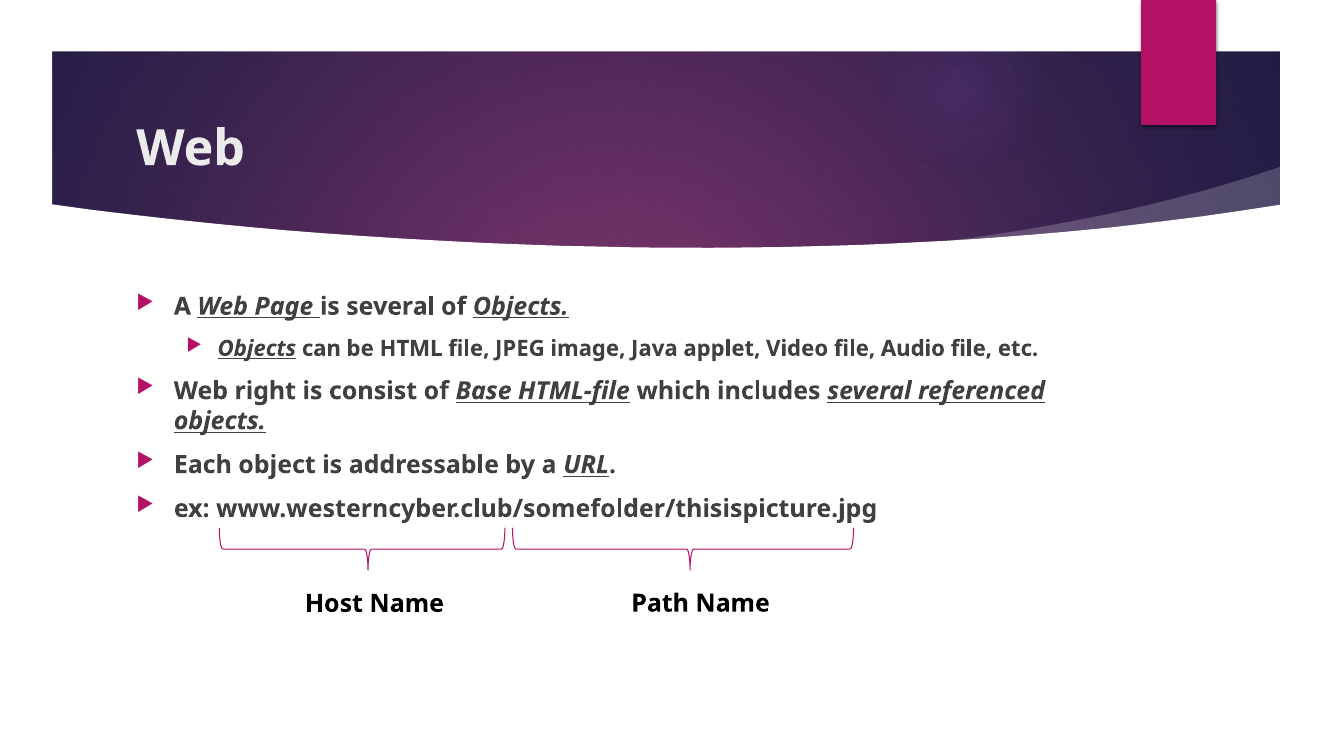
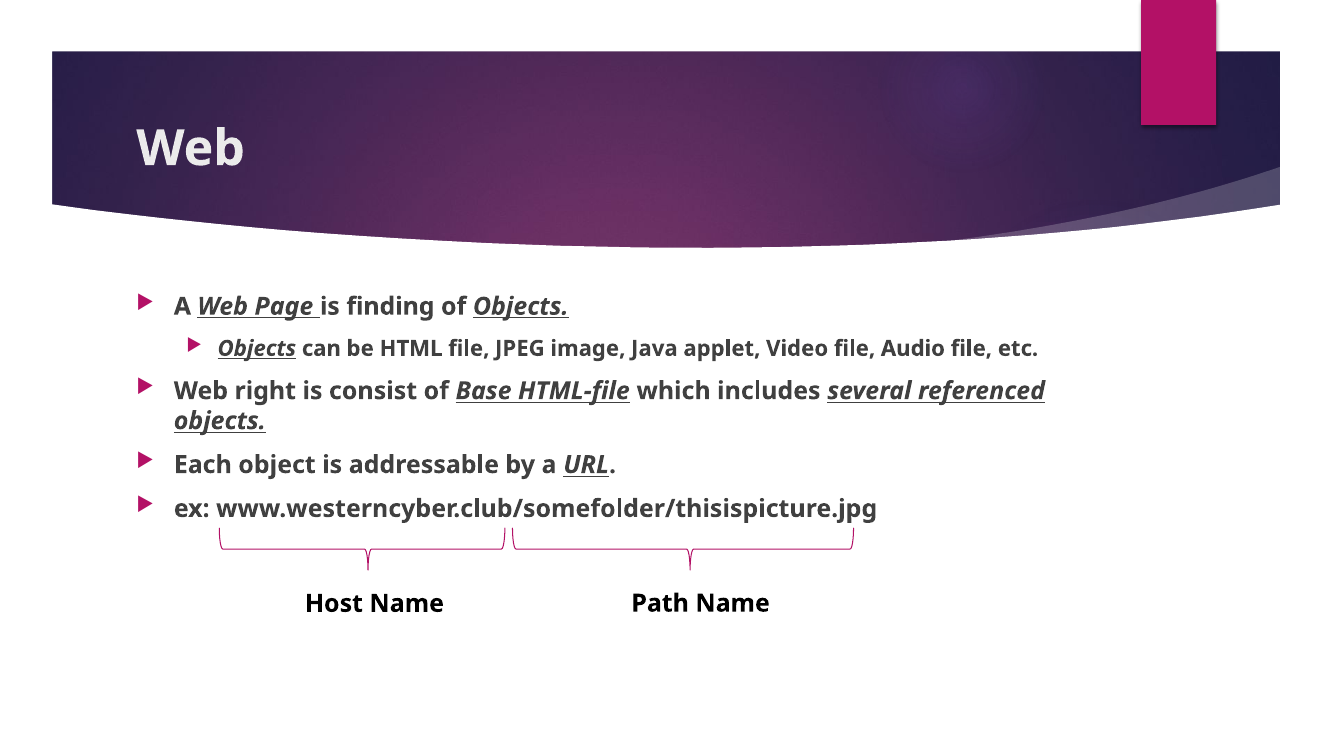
is several: several -> finding
